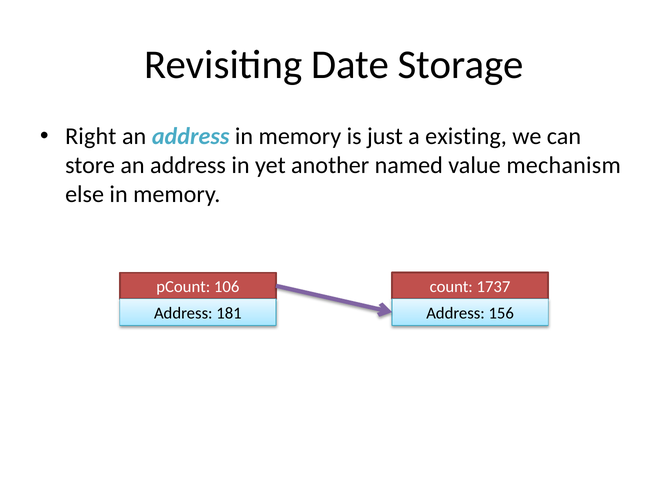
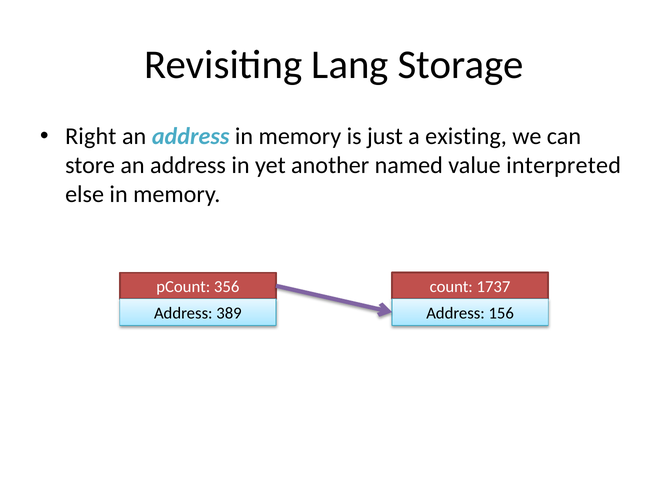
Date: Date -> Lang
mechanism: mechanism -> interpreted
106: 106 -> 356
181: 181 -> 389
